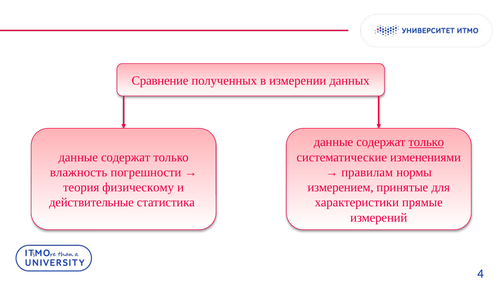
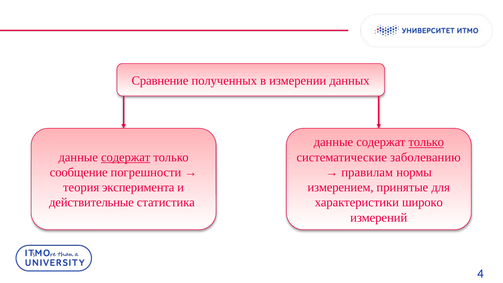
содержат at (126, 157) underline: none -> present
изменениями: изменениями -> заболеванию
влажность: влажность -> сообщение
физическому: физическому -> эксперимента
прямые: прямые -> широко
